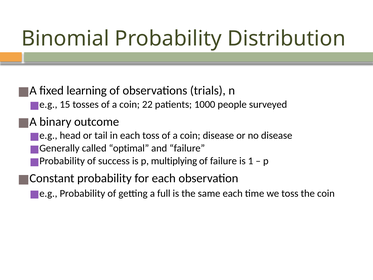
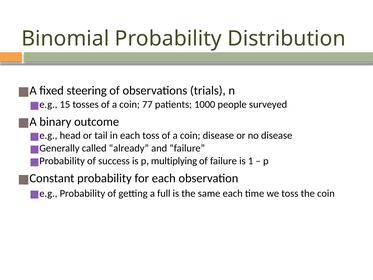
learning: learning -> steering
22: 22 -> 77
optimal: optimal -> already
